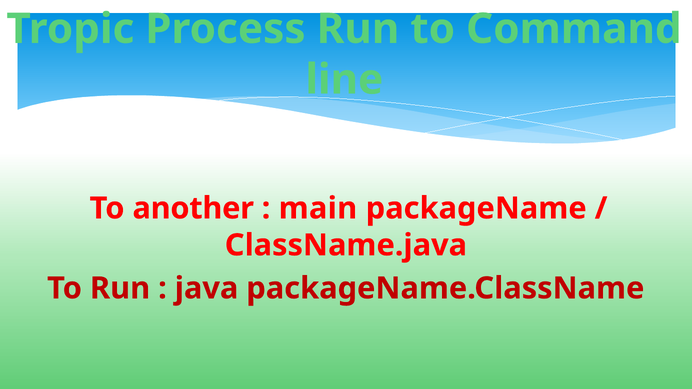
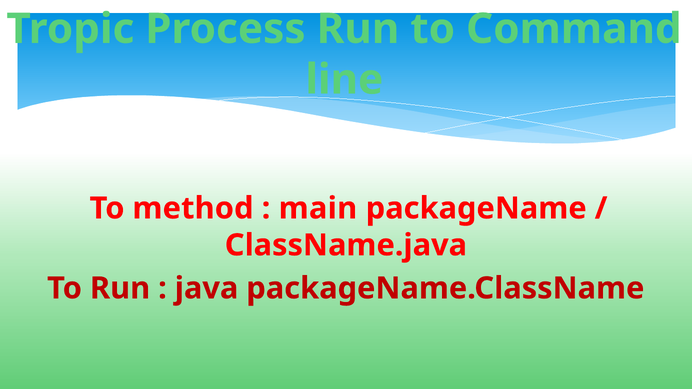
another: another -> method
